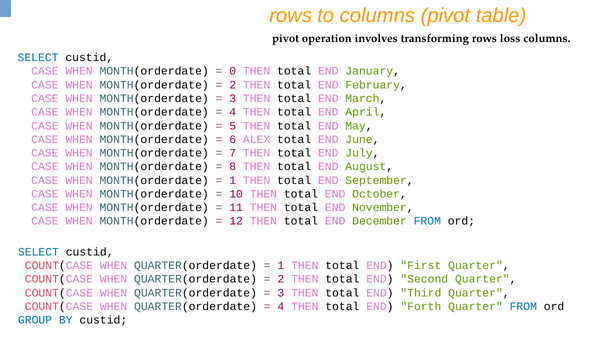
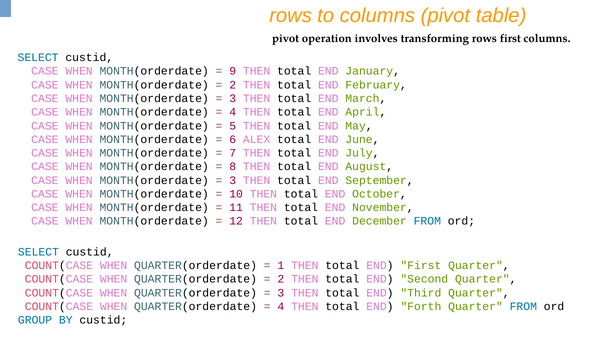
rows loss: loss -> first
0: 0 -> 9
1 at (233, 181): 1 -> 3
